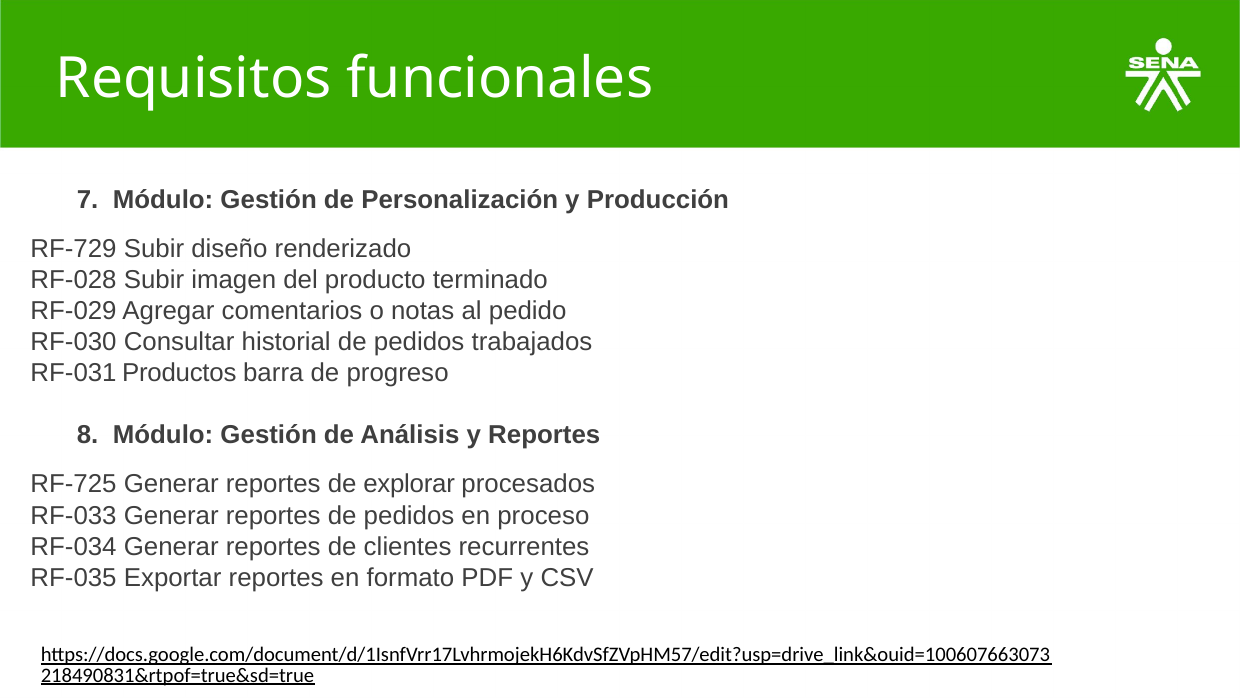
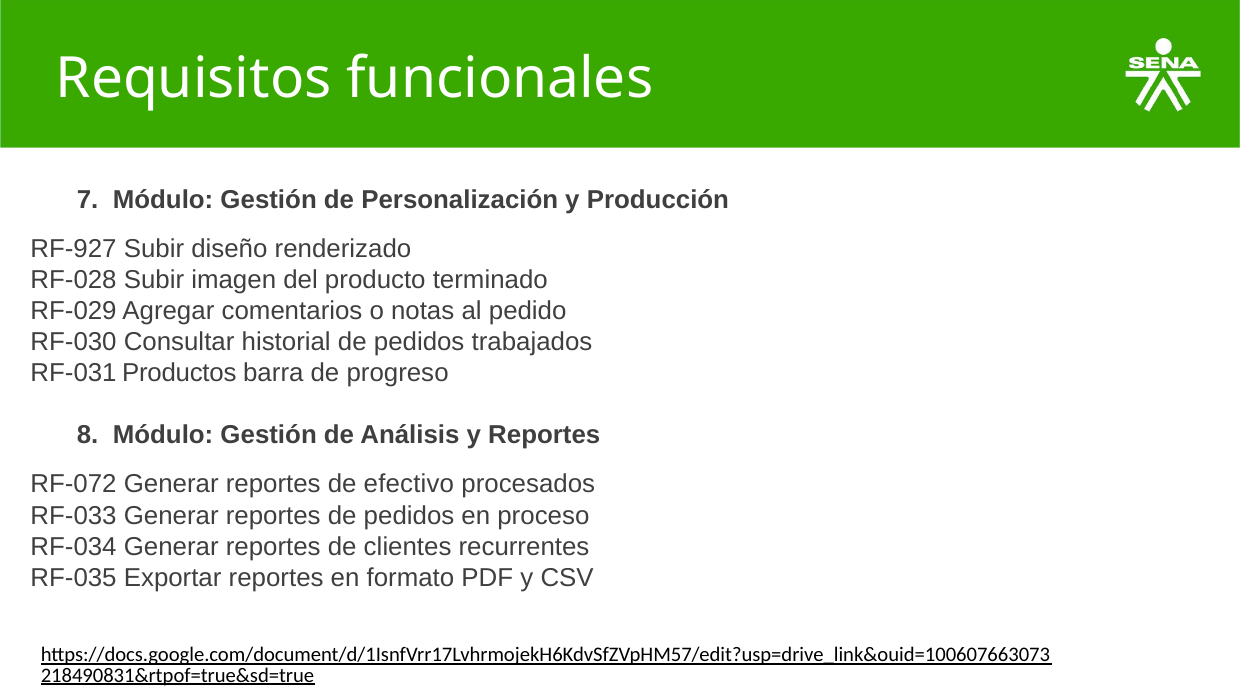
RF-729: RF-729 -> RF-927
RF-725: RF-725 -> RF-072
explorar: explorar -> efectivo
